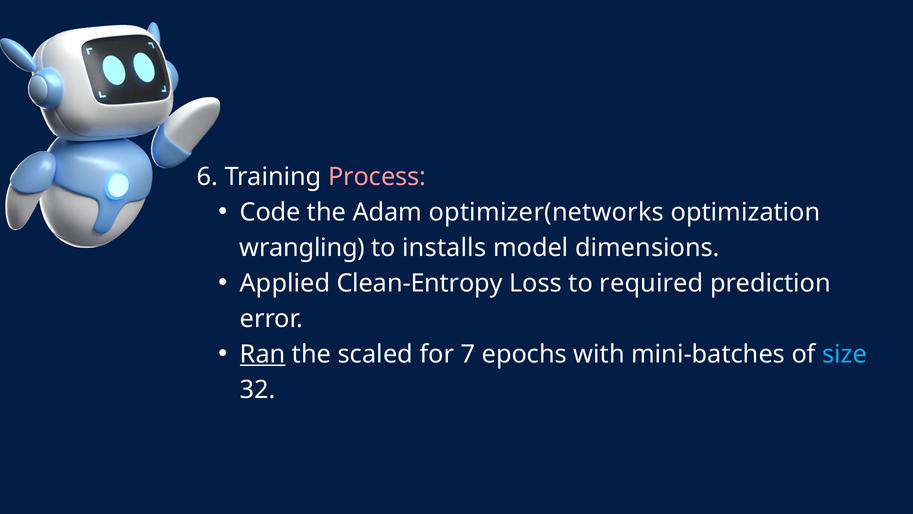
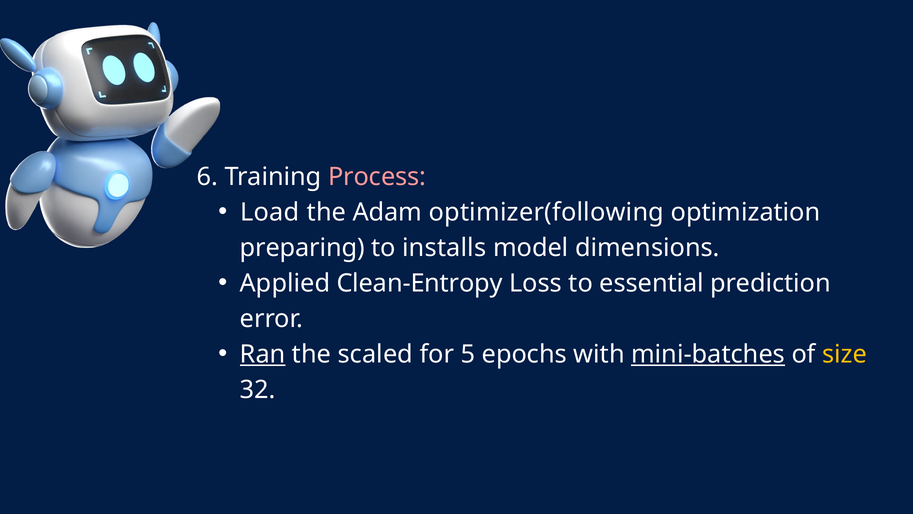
Code: Code -> Load
optimizer(networks: optimizer(networks -> optimizer(following
wrangling: wrangling -> preparing
required: required -> essential
7: 7 -> 5
mini-batches underline: none -> present
size colour: light blue -> yellow
